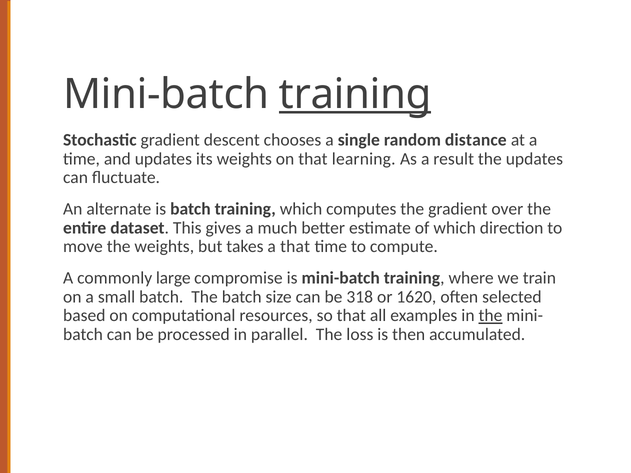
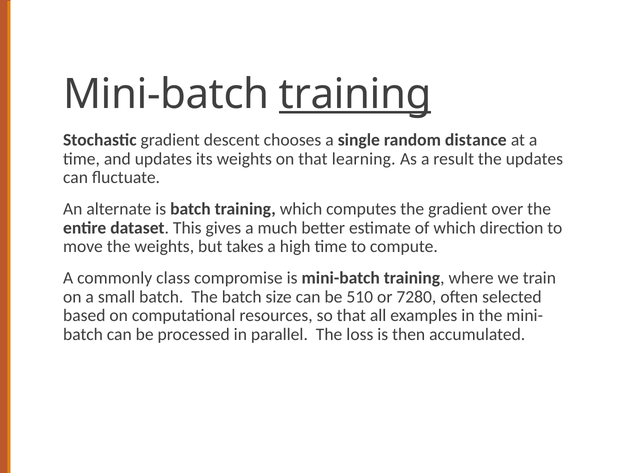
a that: that -> high
large: large -> class
318: 318 -> 510
1620: 1620 -> 7280
the at (490, 316) underline: present -> none
